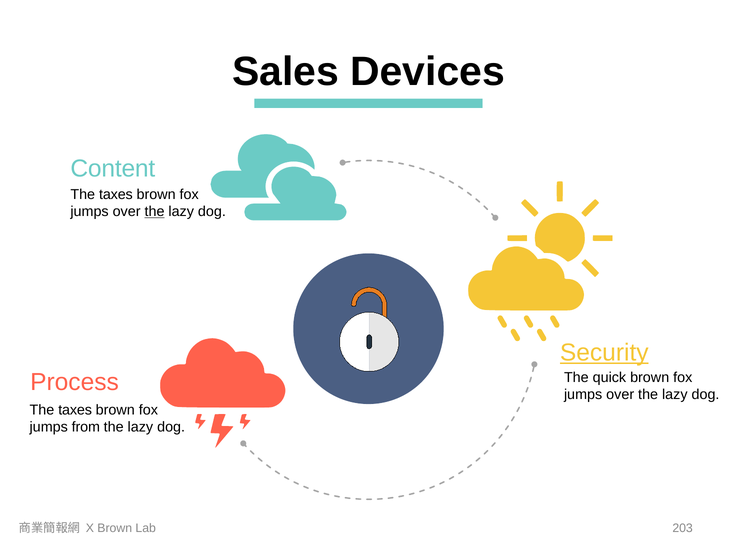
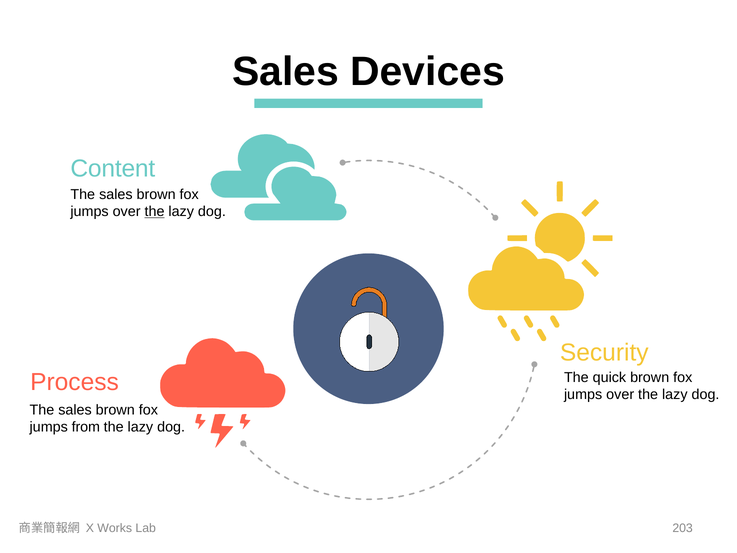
taxes at (116, 194): taxes -> sales
Security underline: present -> none
taxes at (75, 410): taxes -> sales
X Brown: Brown -> Works
